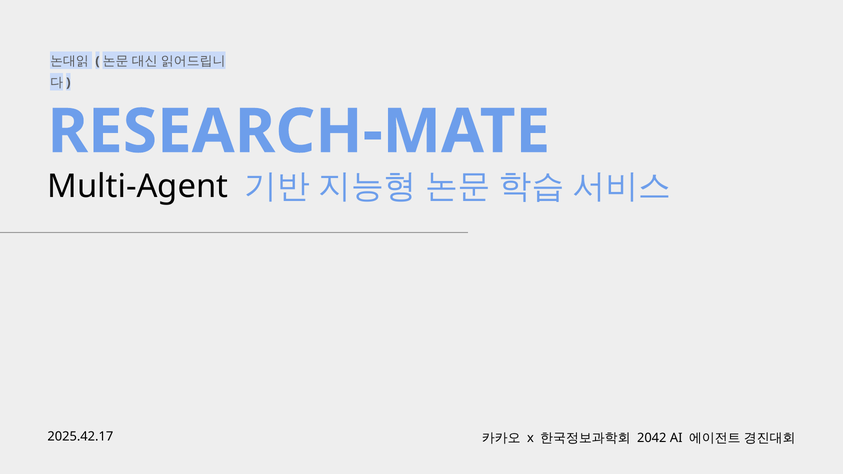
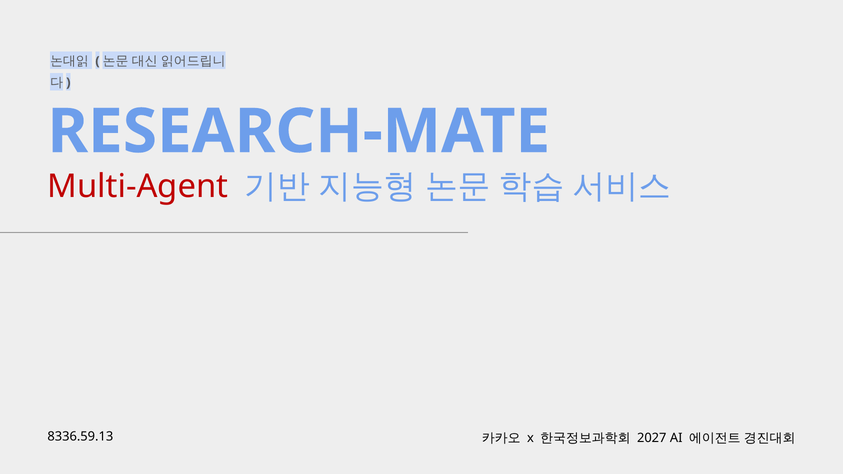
Multi-Agent colour: black -> red
2025.42.17: 2025.42.17 -> 8336.59.13
2042: 2042 -> 2027
